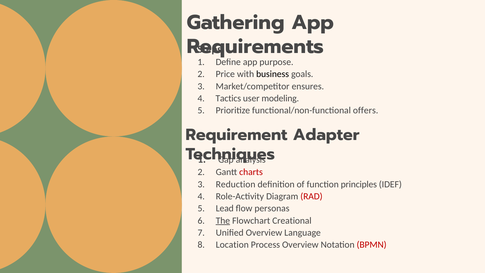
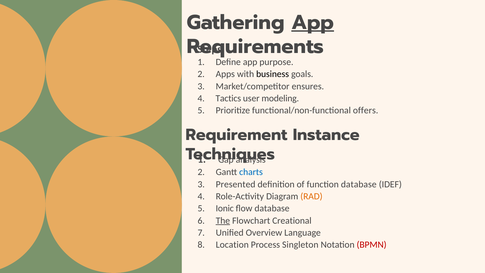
App at (313, 22) underline: none -> present
Price: Price -> Apps
Adapter: Adapter -> Instance
charts colour: red -> blue
Reduction: Reduction -> Presented
function principles: principles -> database
RAD colour: red -> orange
Lead: Lead -> Ionic
flow personas: personas -> database
Process Overview: Overview -> Singleton
